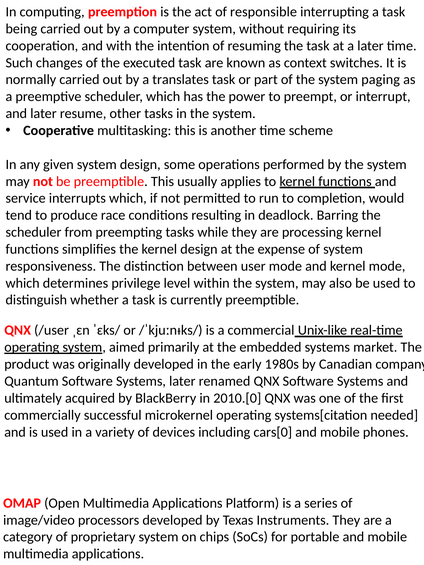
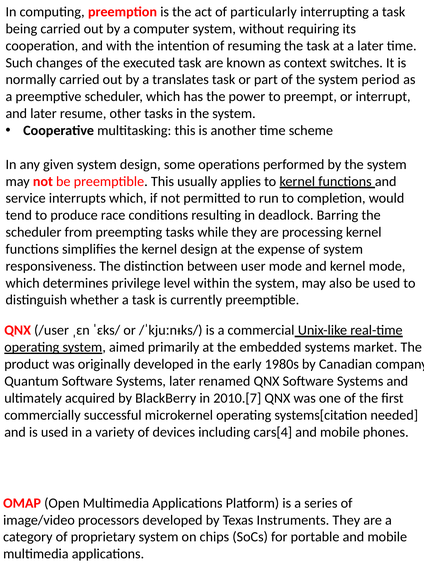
responsible: responsible -> particularly
paging: paging -> period
2010.[0: 2010.[0 -> 2010.[7
cars[0: cars[0 -> cars[4
